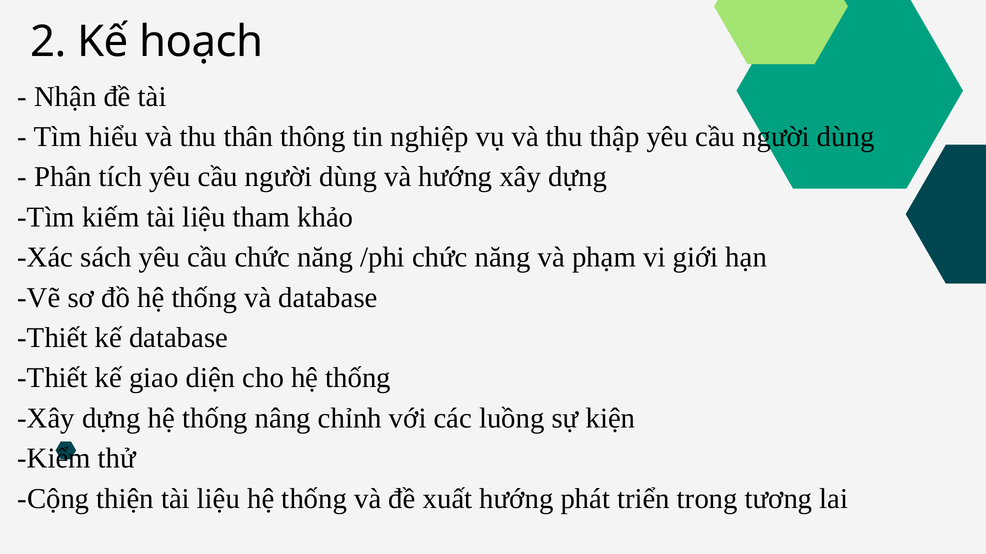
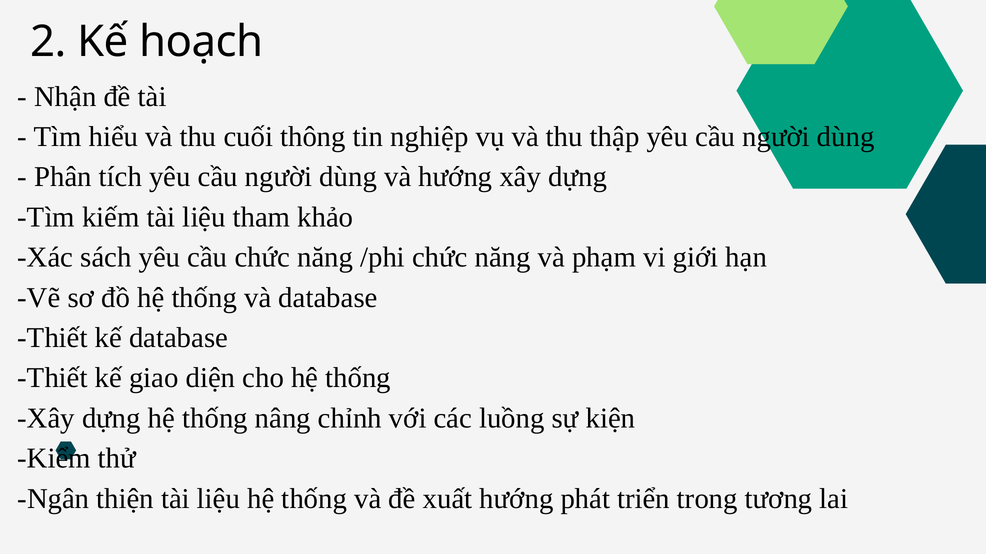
thân: thân -> cuối
Cộng: Cộng -> Ngân
